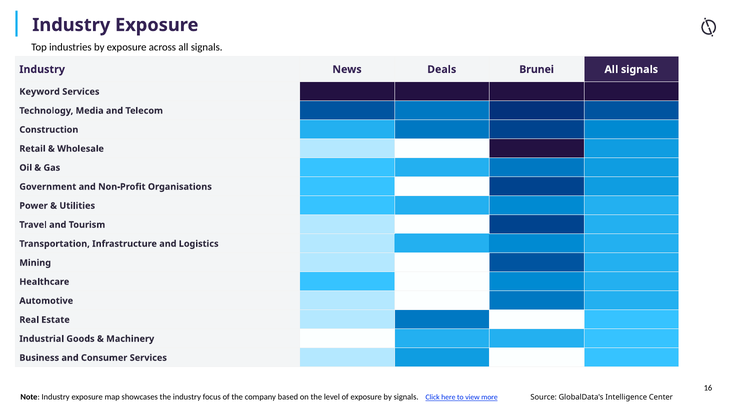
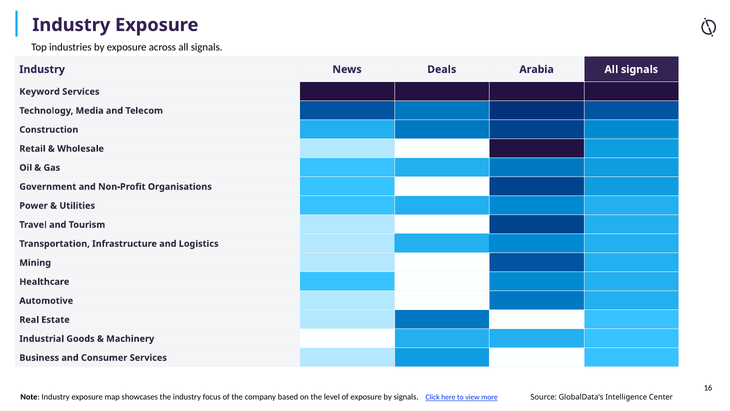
Brunei: Brunei -> Arabia
